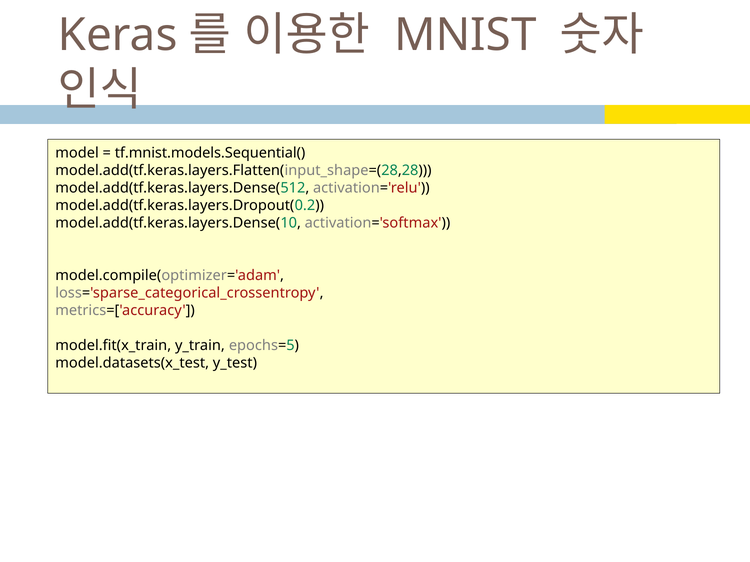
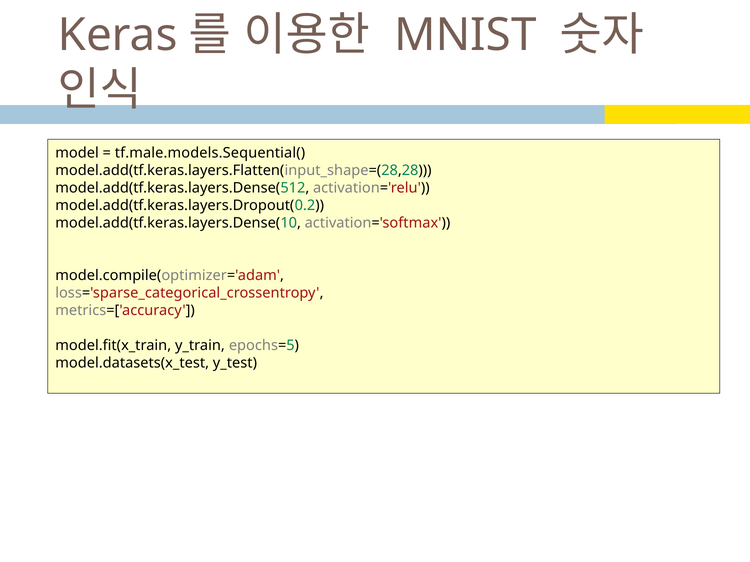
tf.mnist.models.Sequential(: tf.mnist.models.Sequential( -> tf.male.models.Sequential(
